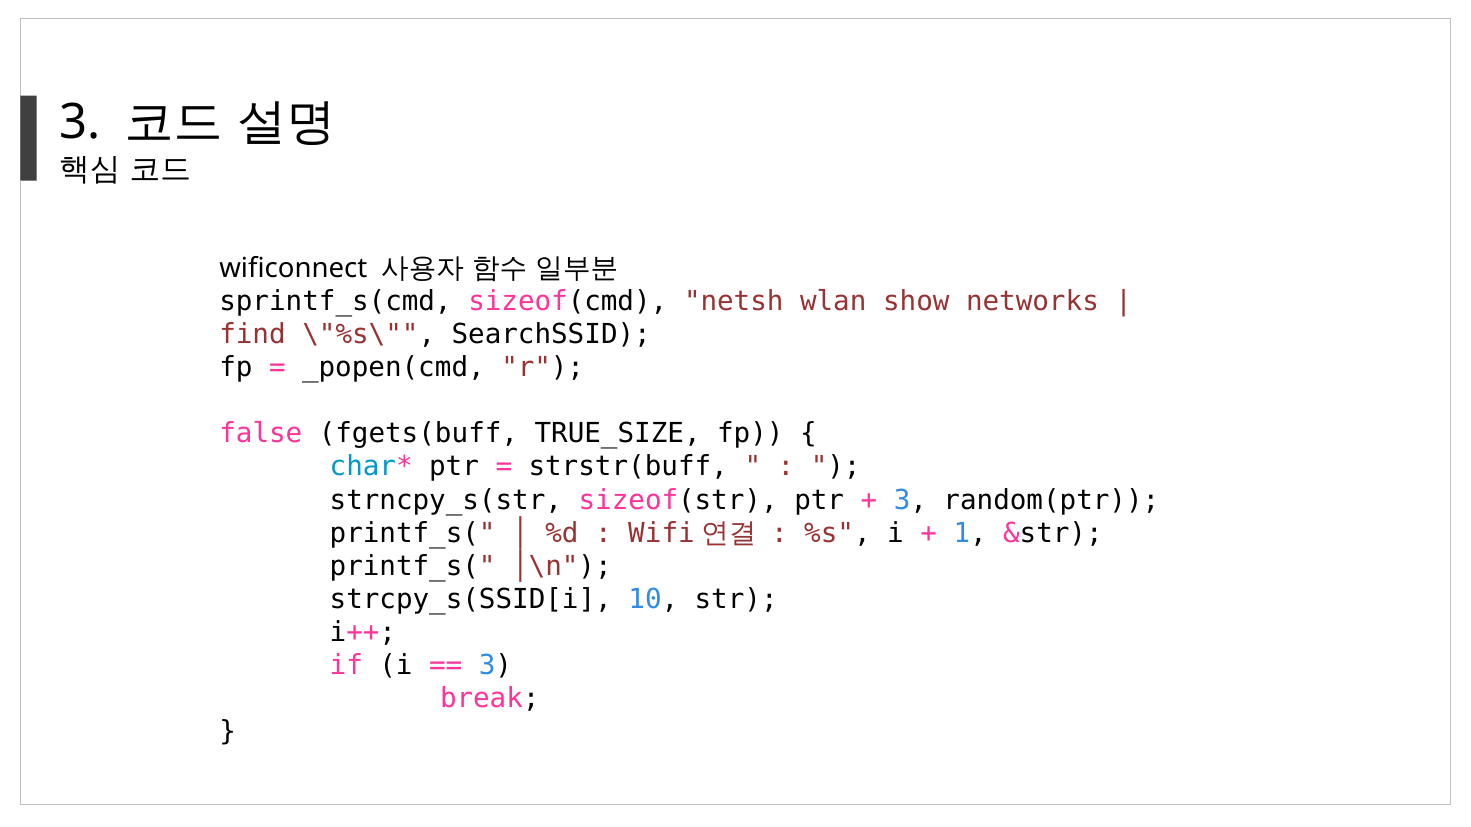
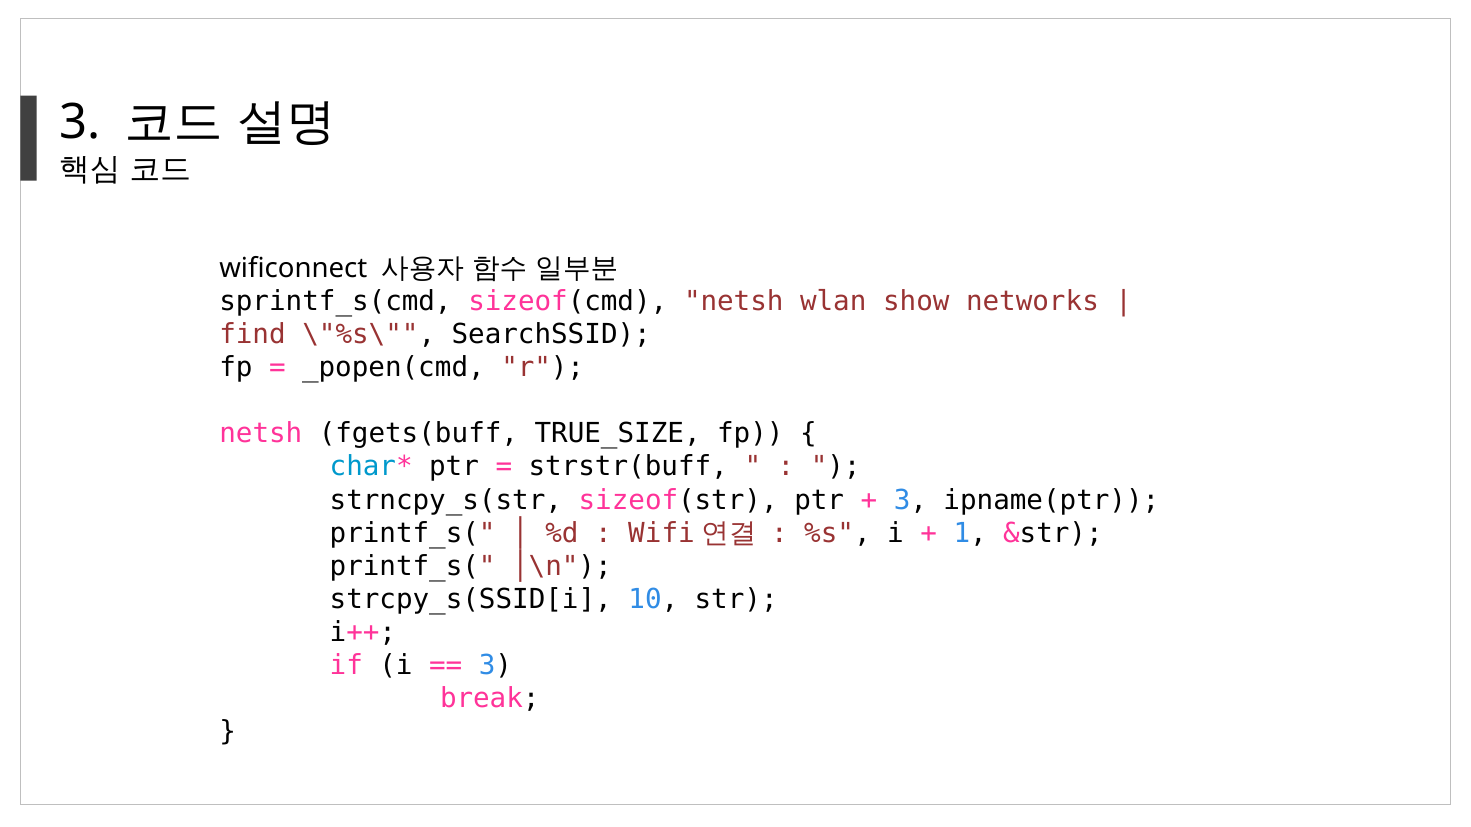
false at (261, 434): false -> netsh
random(ptr: random(ptr -> ipname(ptr
